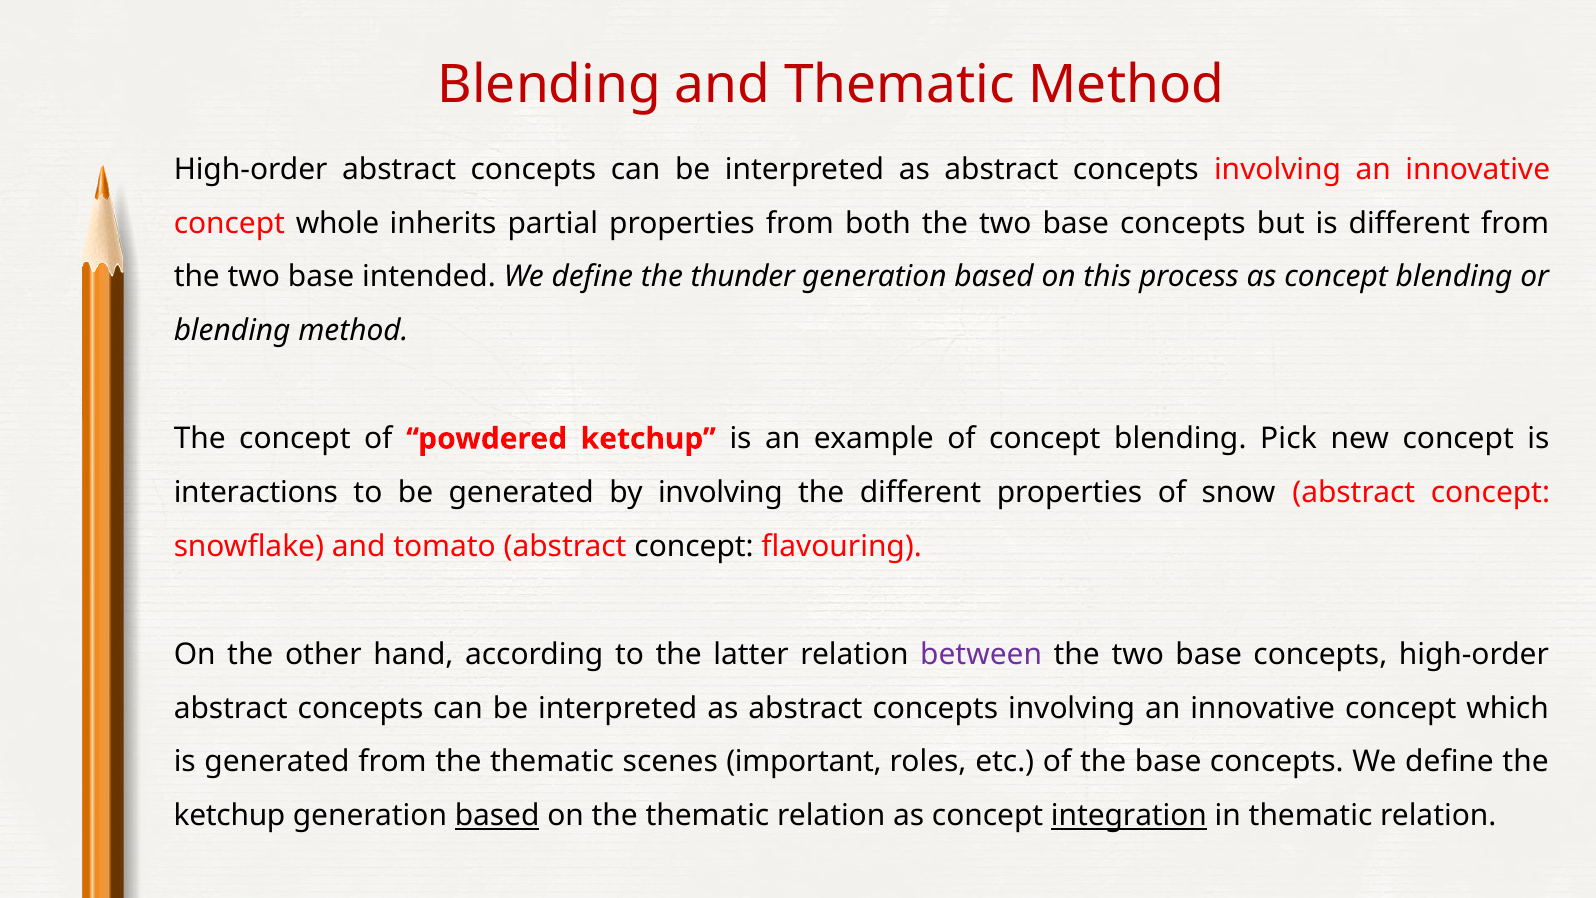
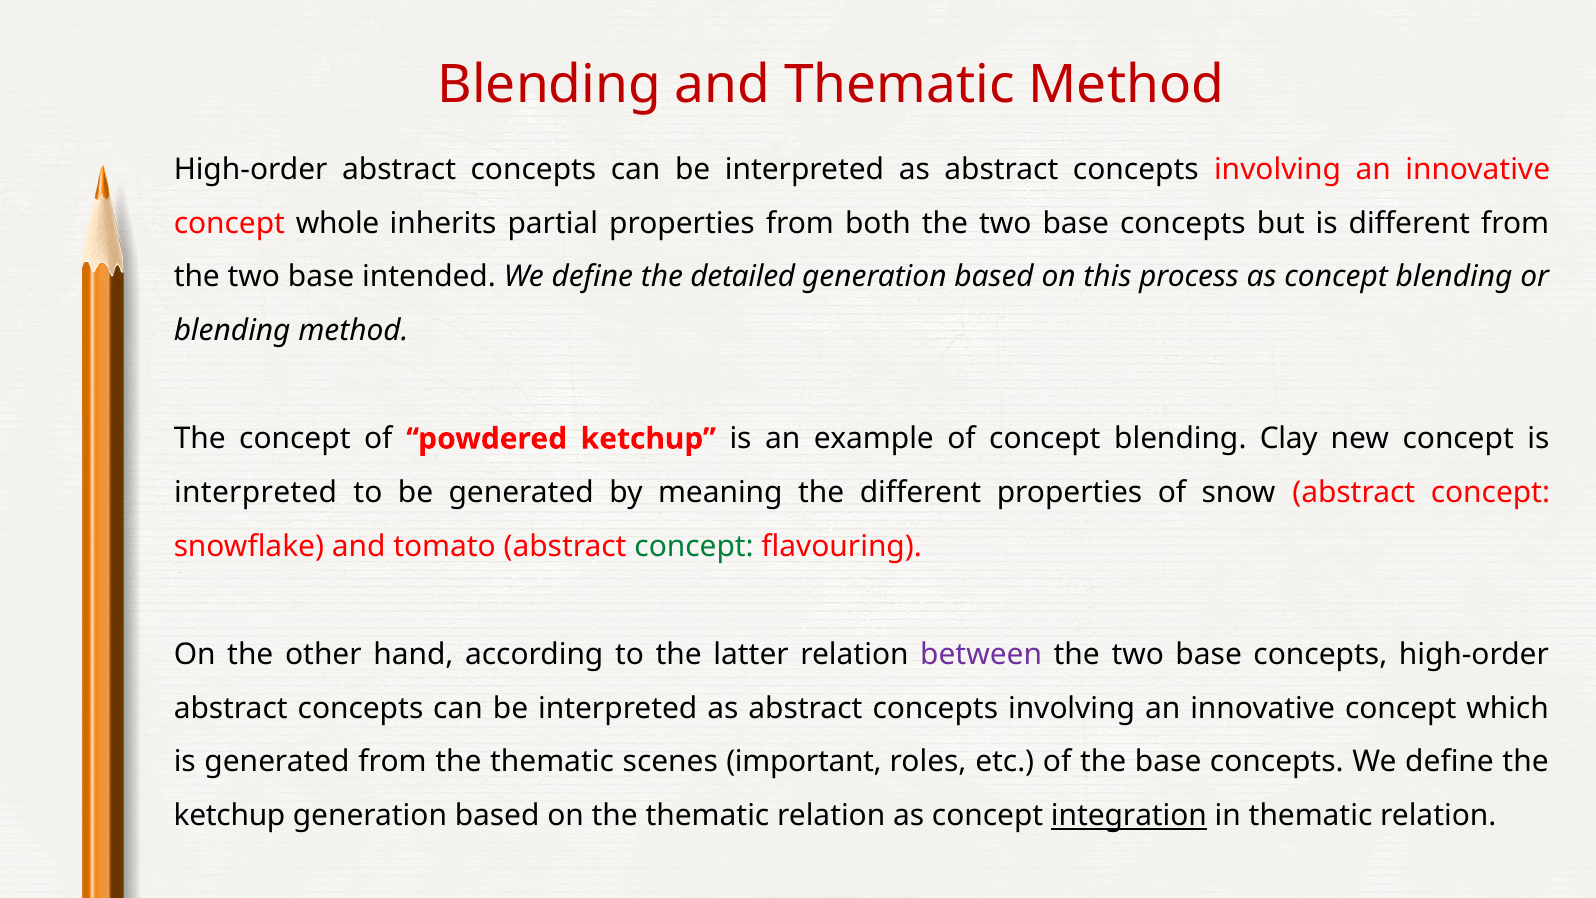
thunder: thunder -> detailed
Pick: Pick -> Clay
interactions at (256, 492): interactions -> interpreted
by involving: involving -> meaning
concept at (694, 546) colour: black -> green
based at (497, 816) underline: present -> none
